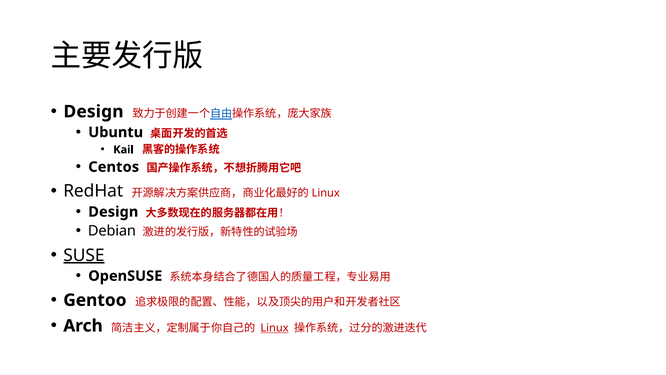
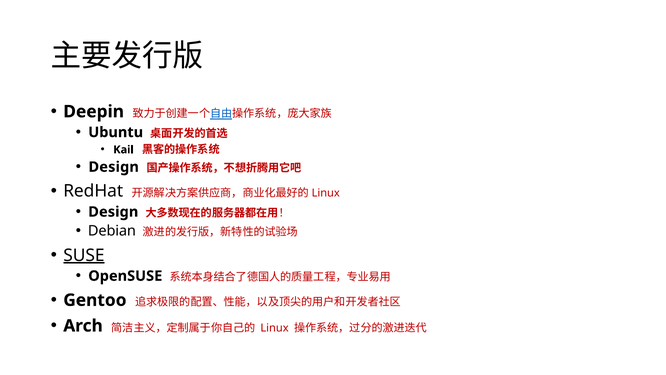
Design at (94, 111): Design -> Deepin
Centos at (114, 167): Centos -> Design
Linux underline: present -> none
